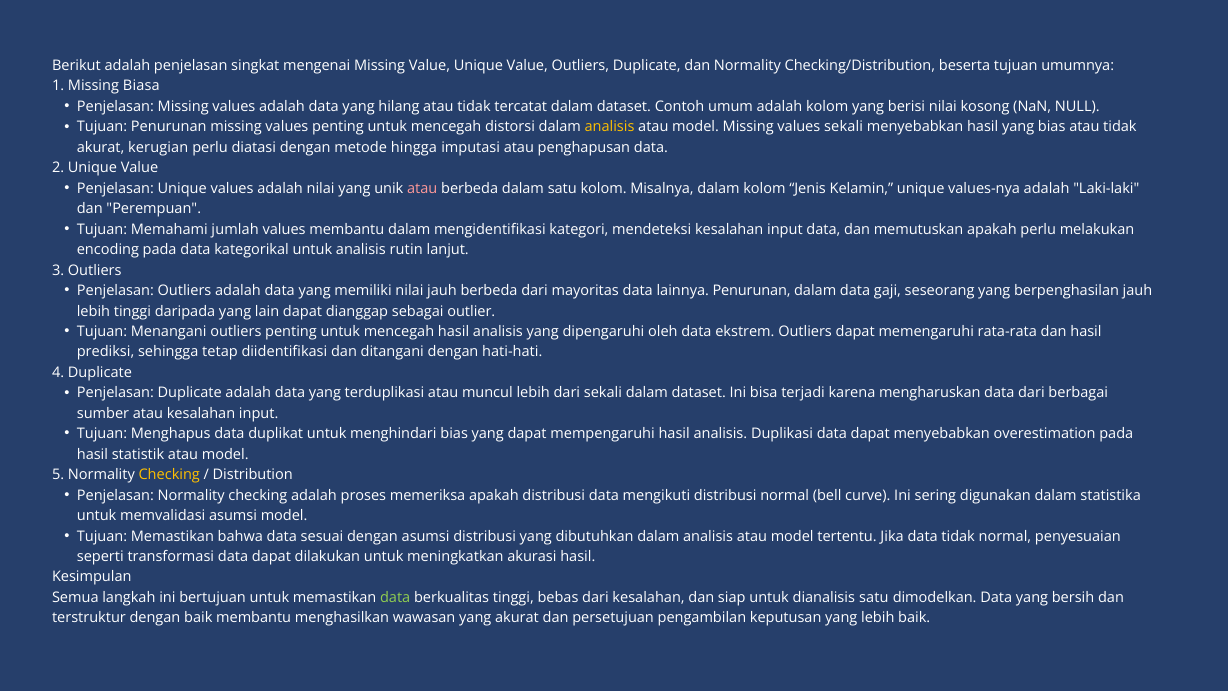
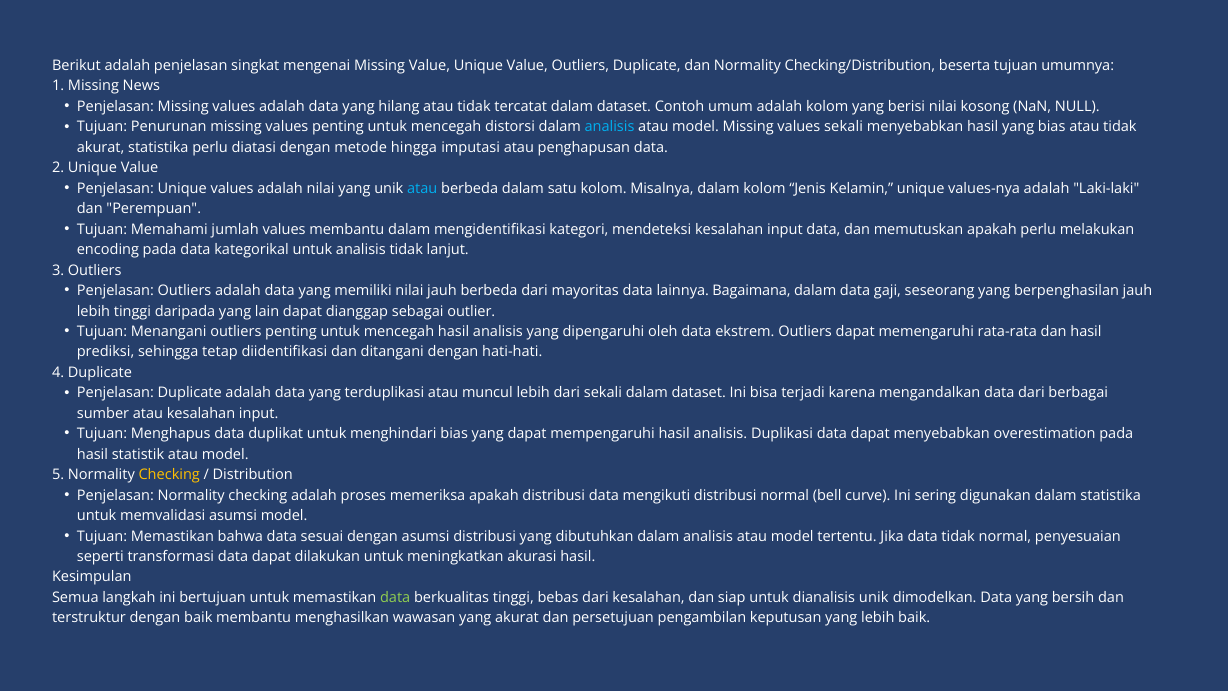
Biasa: Biasa -> News
analisis at (610, 127) colour: yellow -> light blue
akurat kerugian: kerugian -> statistika
atau at (422, 188) colour: pink -> light blue
analisis rutin: rutin -> tidak
lainnya Penurunan: Penurunan -> Bagaimana
mengharuskan: mengharuskan -> mengandalkan
dianalisis satu: satu -> unik
